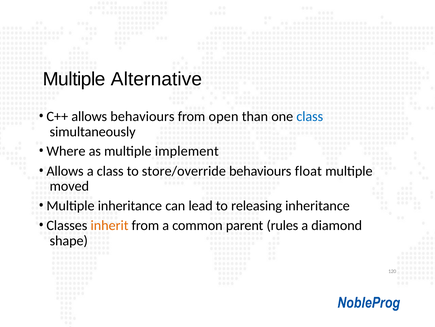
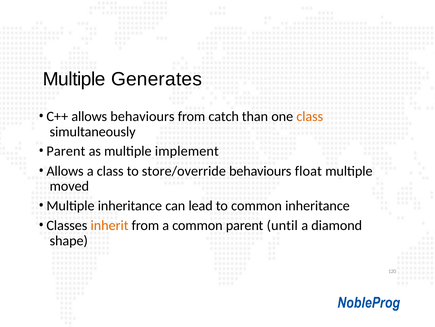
Alternative: Alternative -> Generates
open: open -> catch
class at (310, 116) colour: blue -> orange
Where at (66, 151): Where -> Parent
to releasing: releasing -> common
rules: rules -> until
